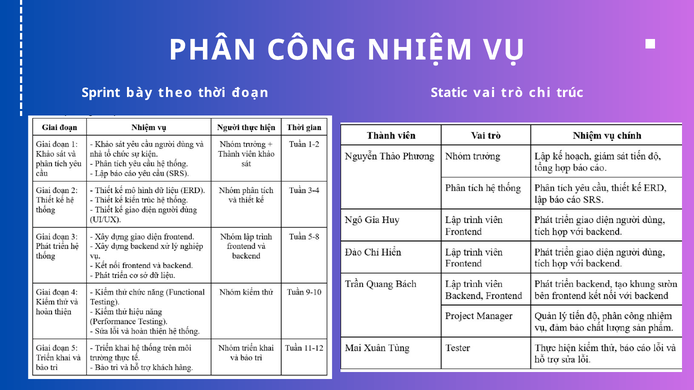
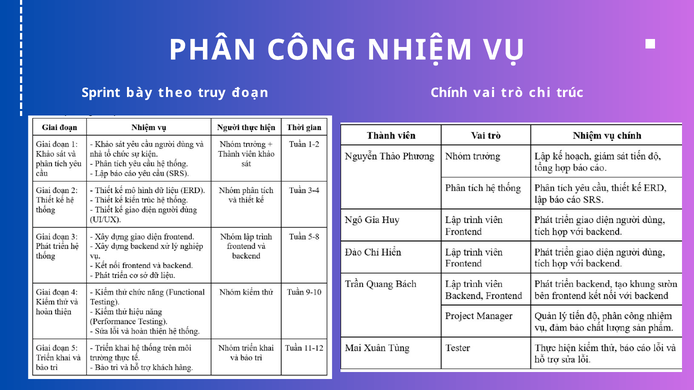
thời: thời -> truy
Static: Static -> Chính
